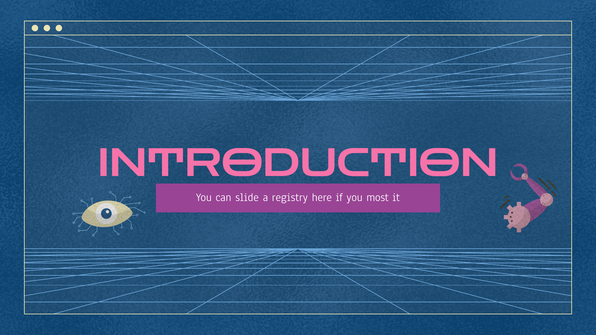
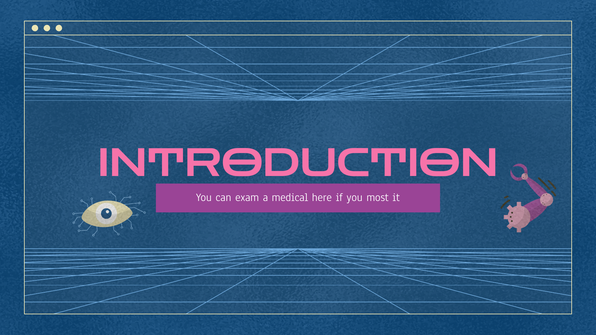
slide: slide -> exam
registry: registry -> medical
